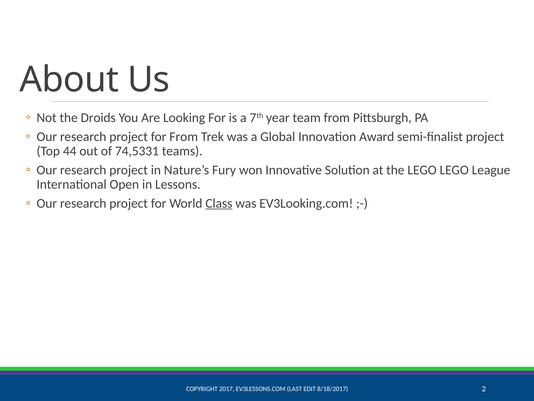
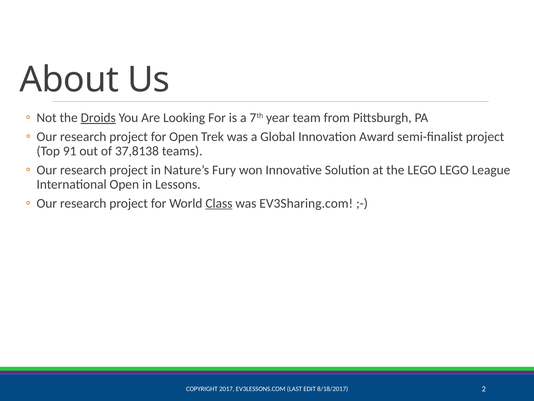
Droids underline: none -> present
for From: From -> Open
44: 44 -> 91
74,5331: 74,5331 -> 37,8138
EV3Looking.com: EV3Looking.com -> EV3Sharing.com
